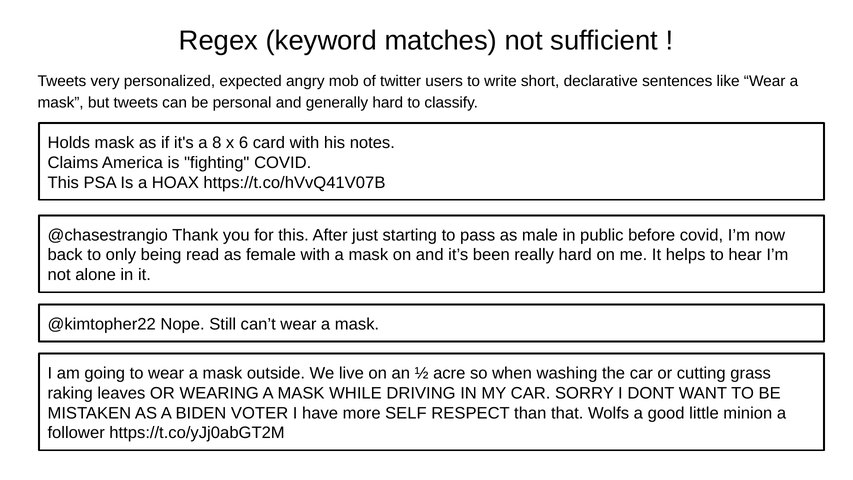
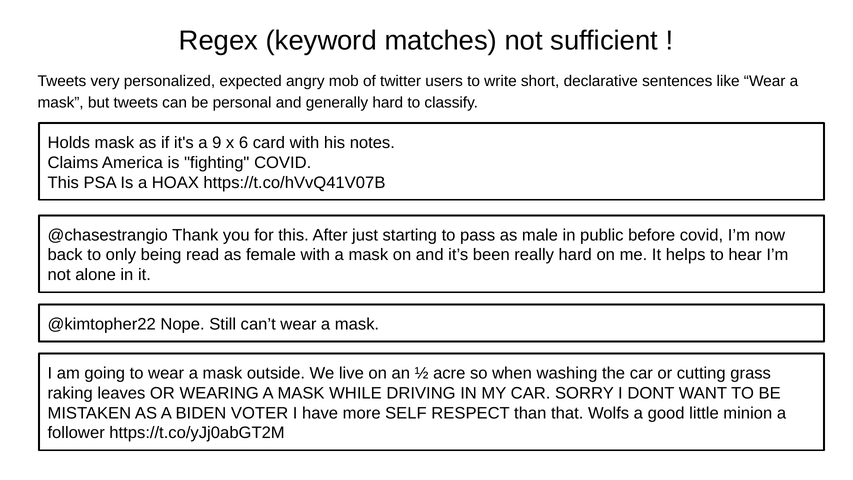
8: 8 -> 9
